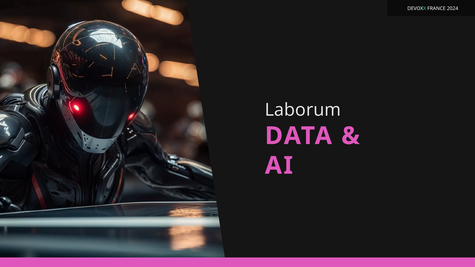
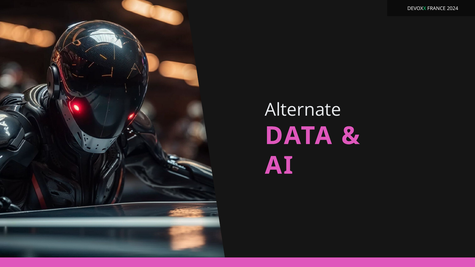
Laborum: Laborum -> Alternate
